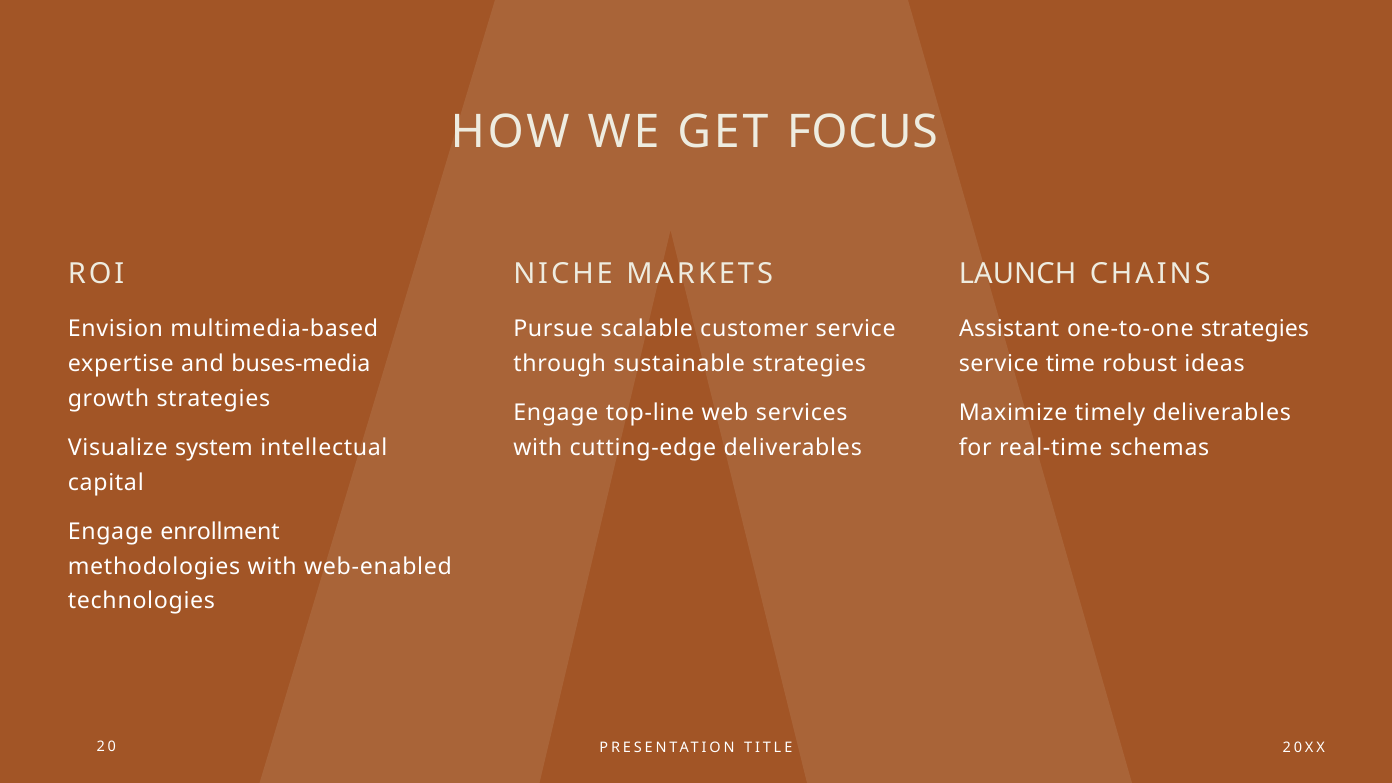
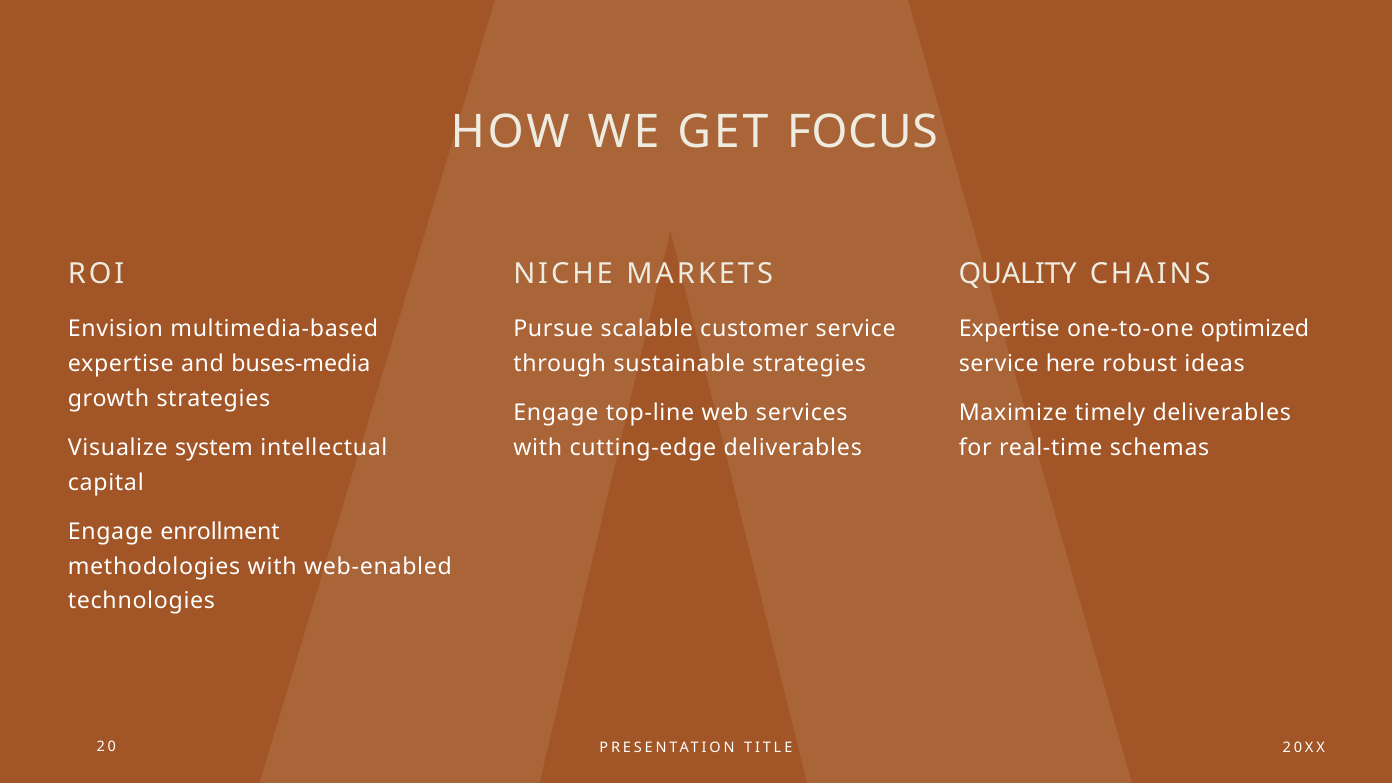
LAUNCH: LAUNCH -> QUALITY
Assistant at (1009, 329): Assistant -> Expertise
one-to-one strategies: strategies -> optimized
time: time -> here
